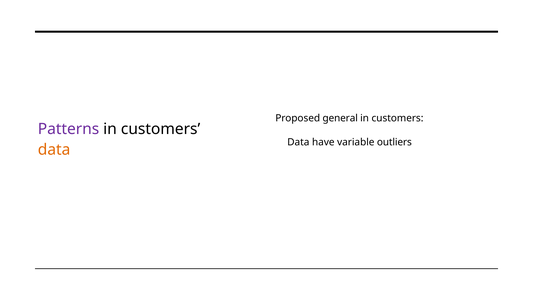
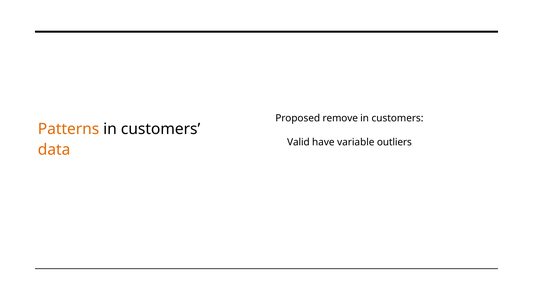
general: general -> remove
Patterns colour: purple -> orange
Data at (298, 142): Data -> Valid
